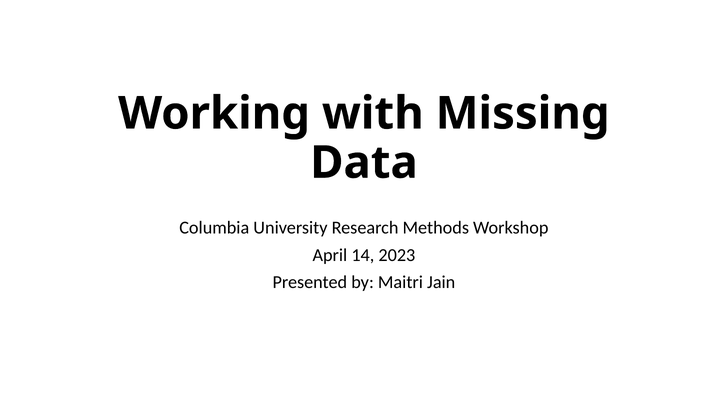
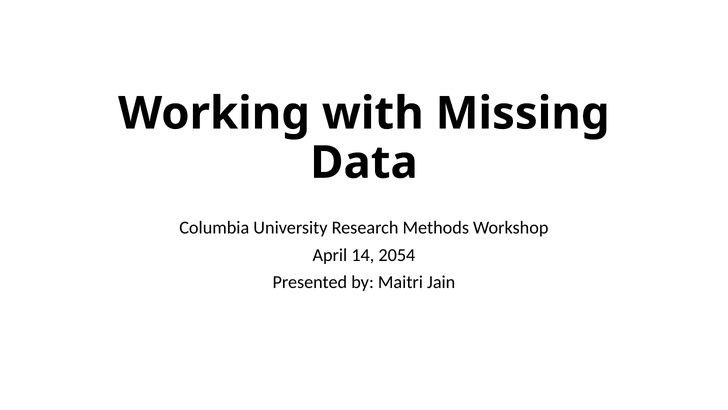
2023: 2023 -> 2054
